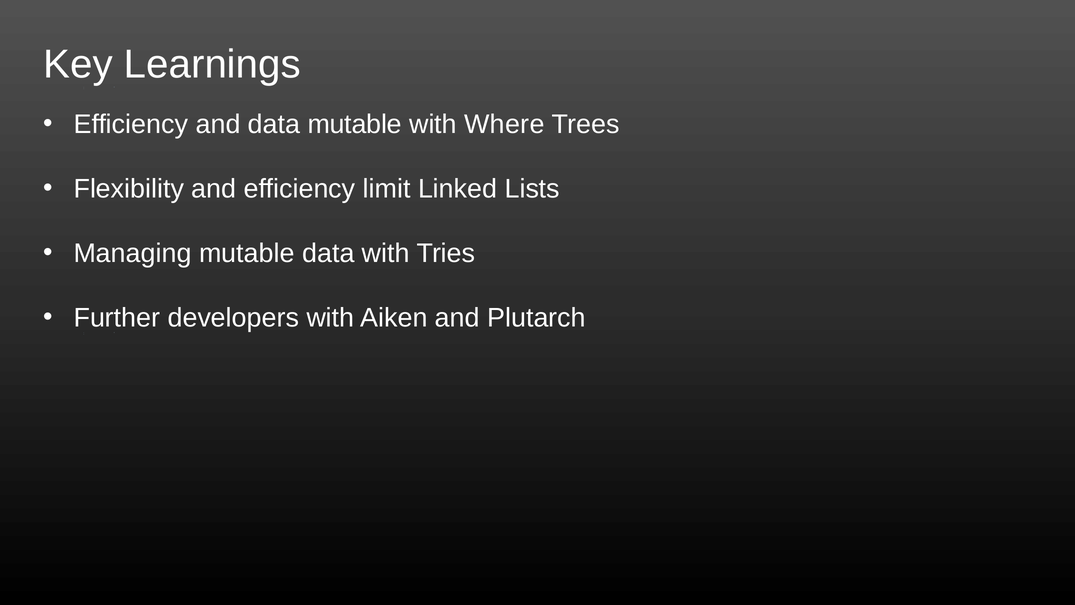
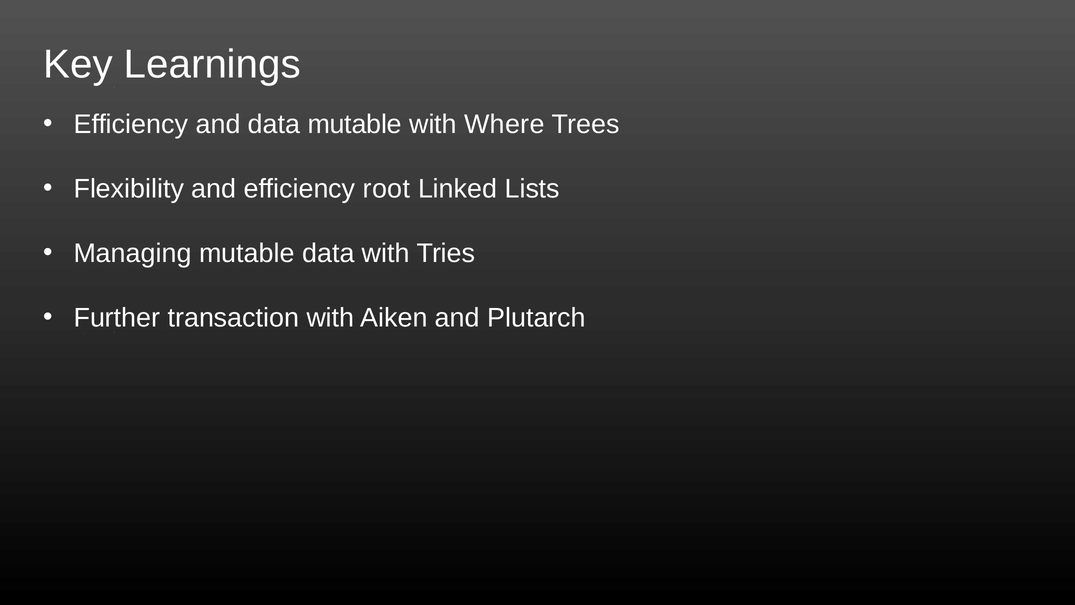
limit: limit -> root
developers: developers -> transaction
